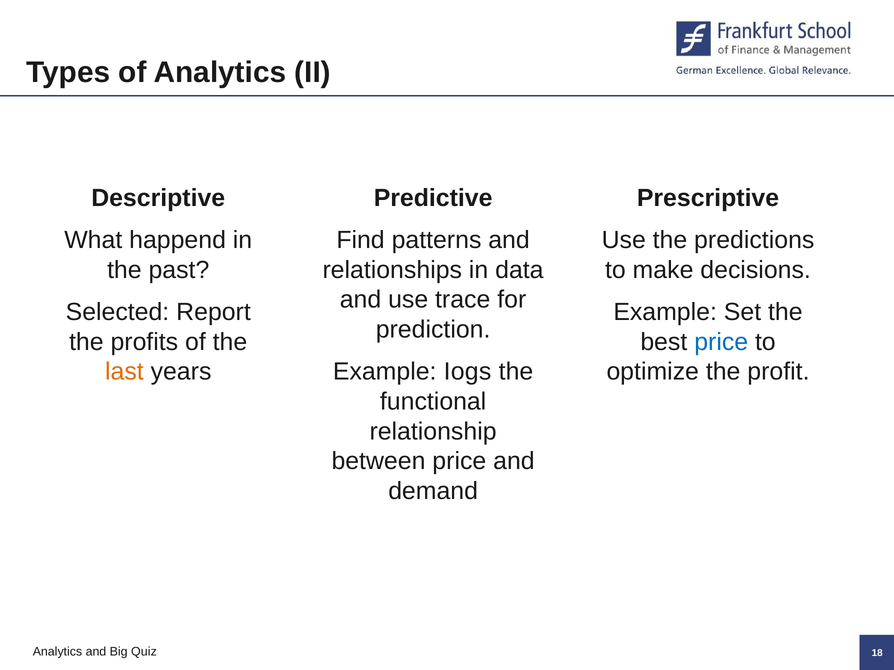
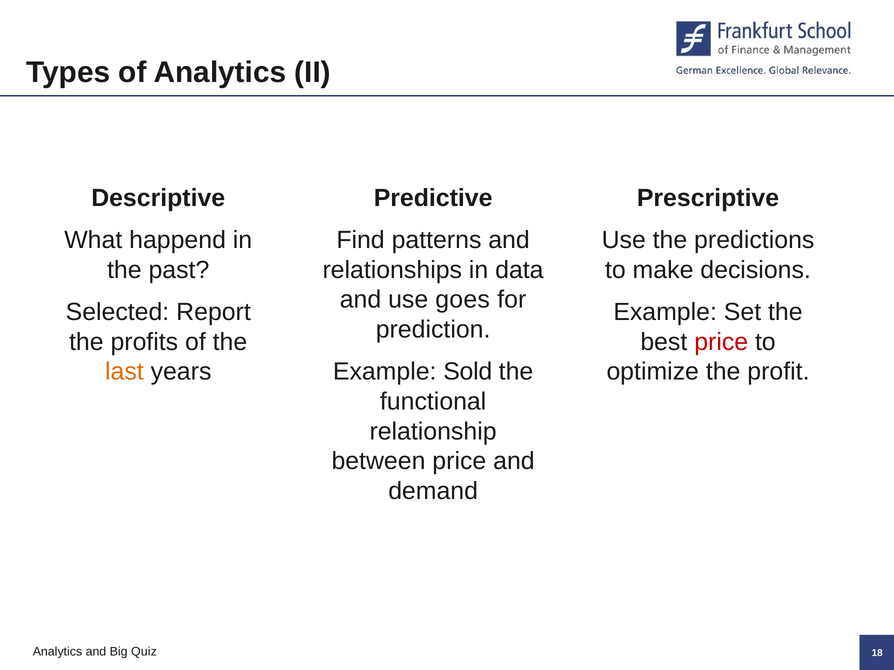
trace: trace -> goes
price at (721, 342) colour: blue -> red
Iogs: Iogs -> Sold
